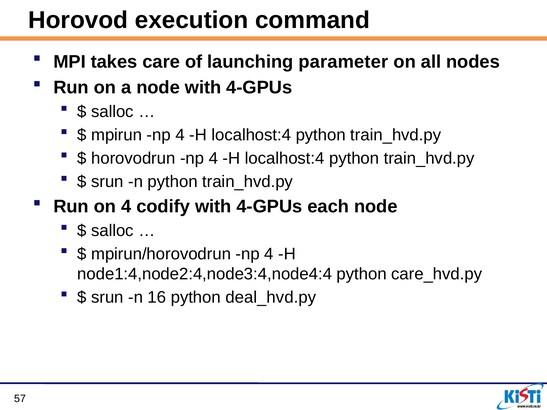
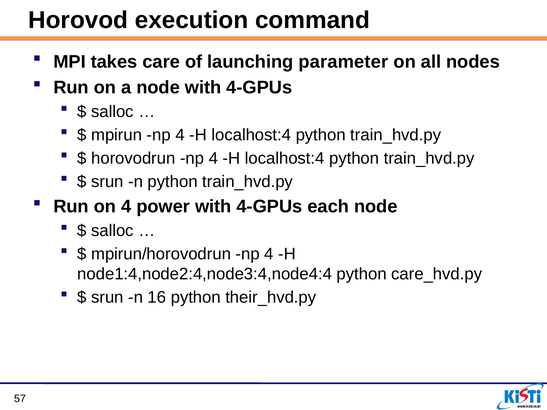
codify: codify -> power
deal_hvd.py: deal_hvd.py -> their_hvd.py
